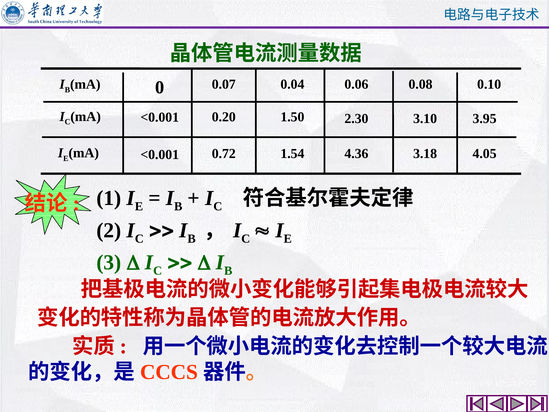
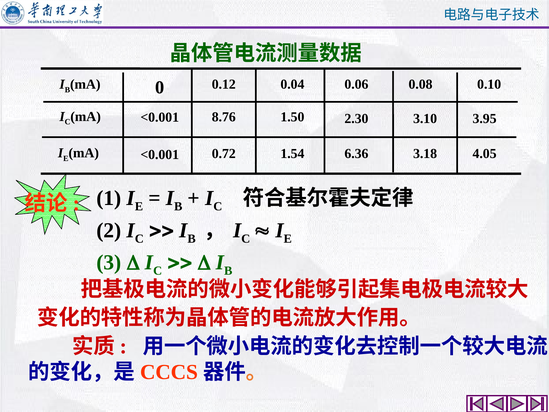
0.07: 0.07 -> 0.12
0.20: 0.20 -> 8.76
4.36: 4.36 -> 6.36
